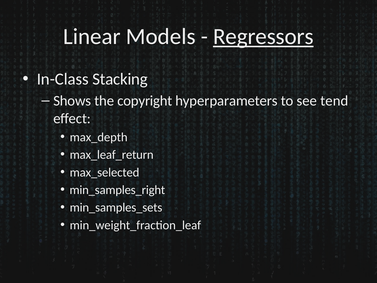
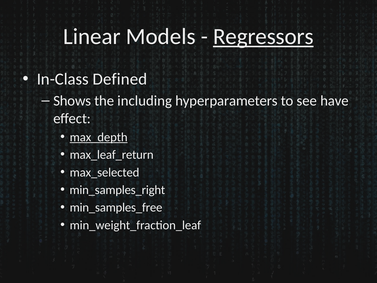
Stacking: Stacking -> Defined
copyright: copyright -> including
tend: tend -> have
max_depth underline: none -> present
min_samples_sets: min_samples_sets -> min_samples_free
